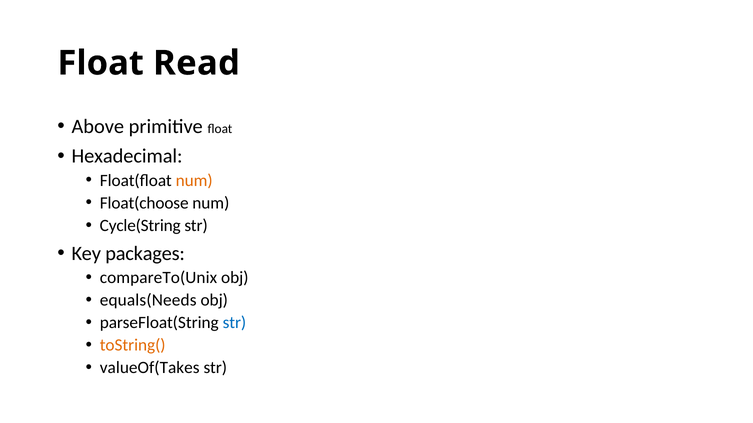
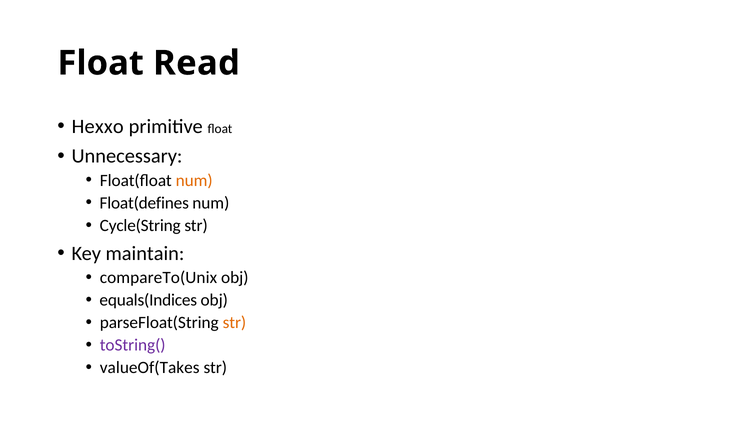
Above: Above -> Hexxo
Hexadecimal: Hexadecimal -> Unnecessary
Float(choose: Float(choose -> Float(defines
packages: packages -> maintain
equals(Needs: equals(Needs -> equals(Indices
str at (234, 323) colour: blue -> orange
toString( colour: orange -> purple
